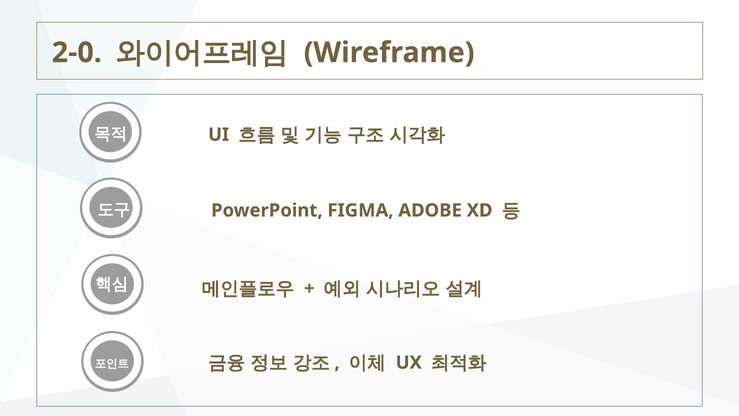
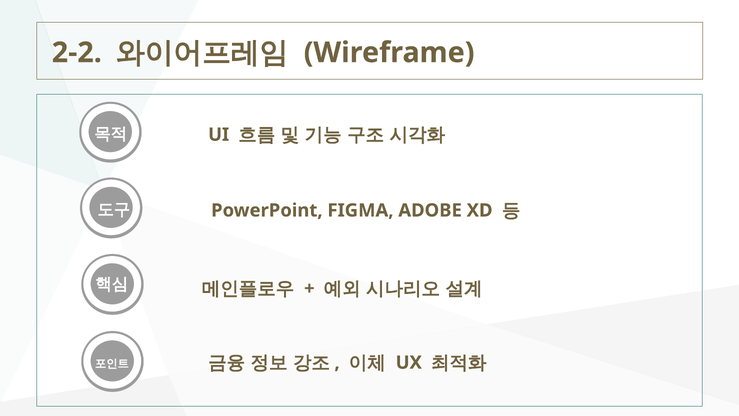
2-0: 2-0 -> 2-2
